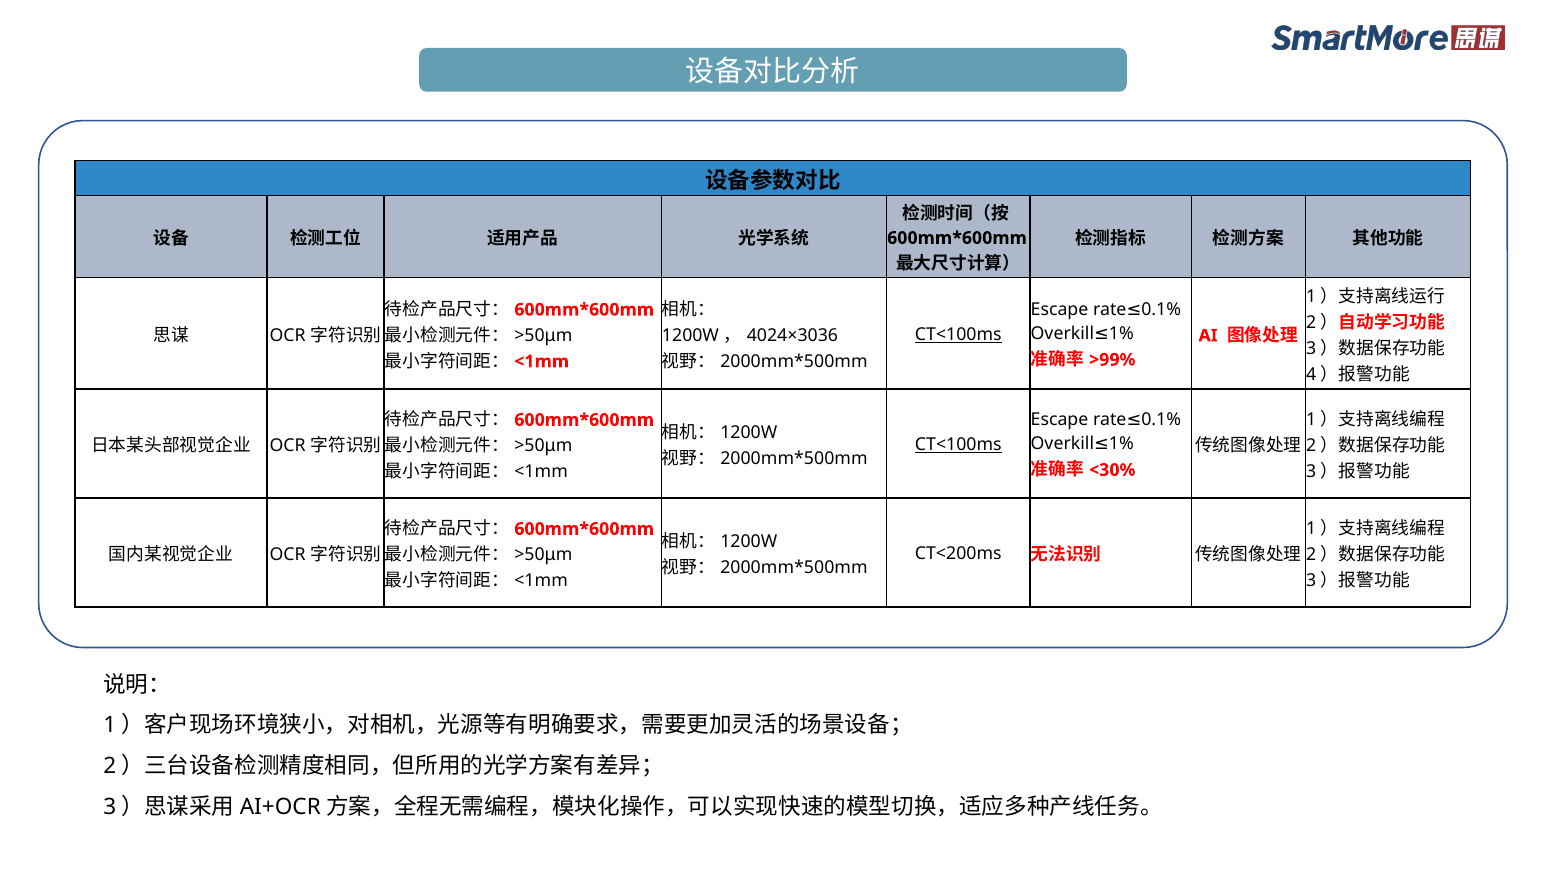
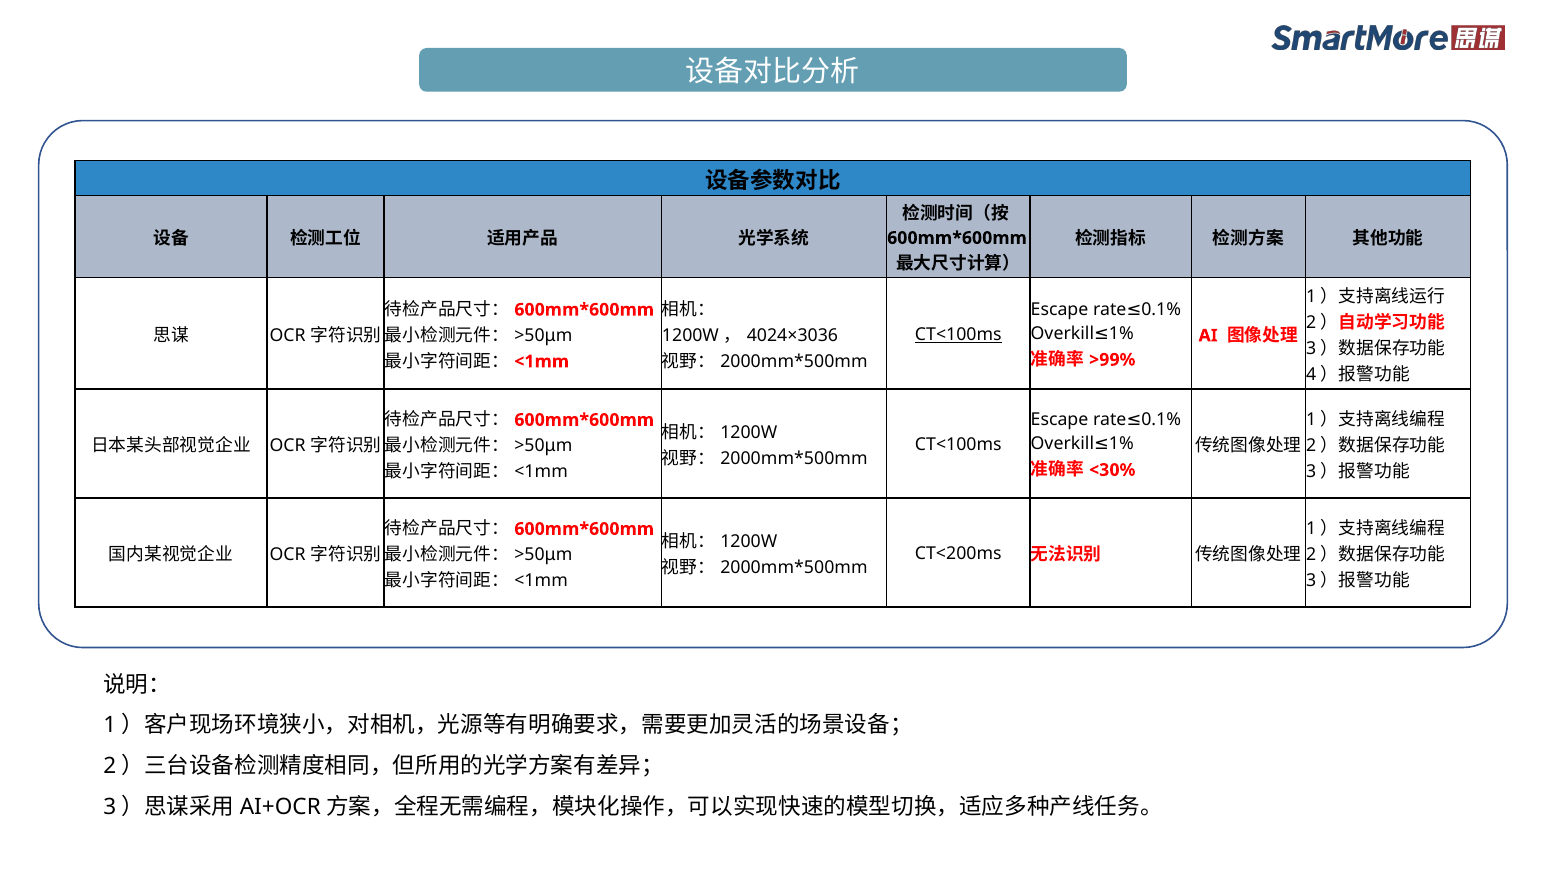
CT<100ms at (958, 445) underline: present -> none
